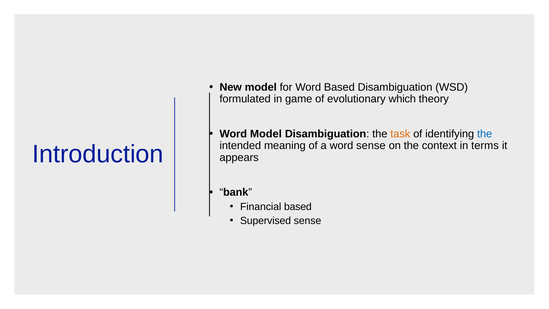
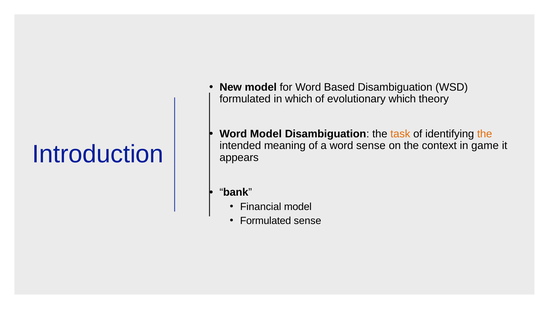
in game: game -> which
the at (485, 134) colour: blue -> orange
terms: terms -> game
Financial based: based -> model
Supervised at (266, 221): Supervised -> Formulated
